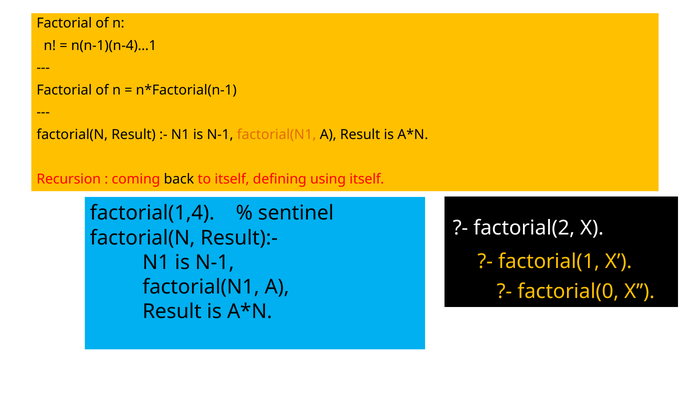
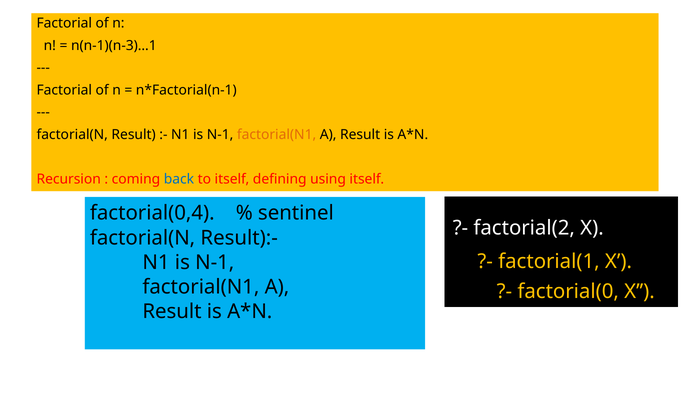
n(n-1)(n-4)…1: n(n-1)(n-4)…1 -> n(n-1)(n-3)…1
back colour: black -> blue
factorial(1,4: factorial(1,4 -> factorial(0,4
